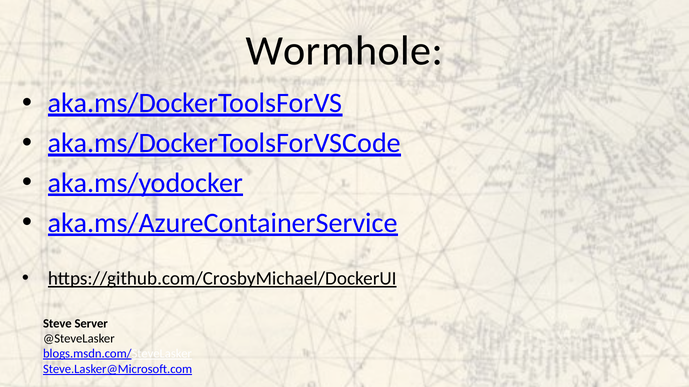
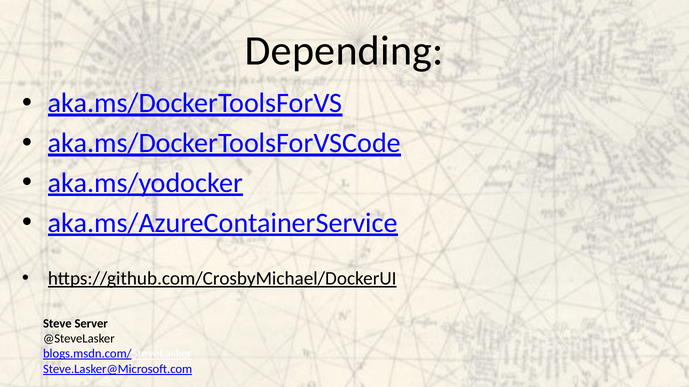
Wormhole: Wormhole -> Depending
